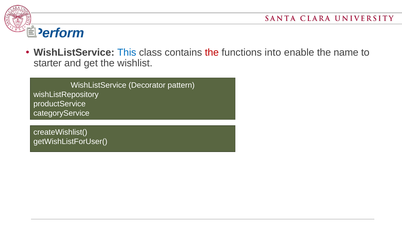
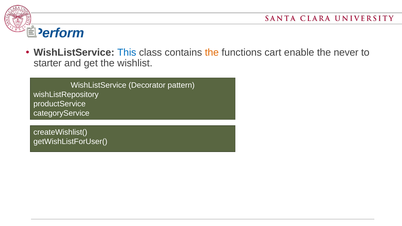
the at (212, 53) colour: red -> orange
into: into -> cart
name: name -> never
